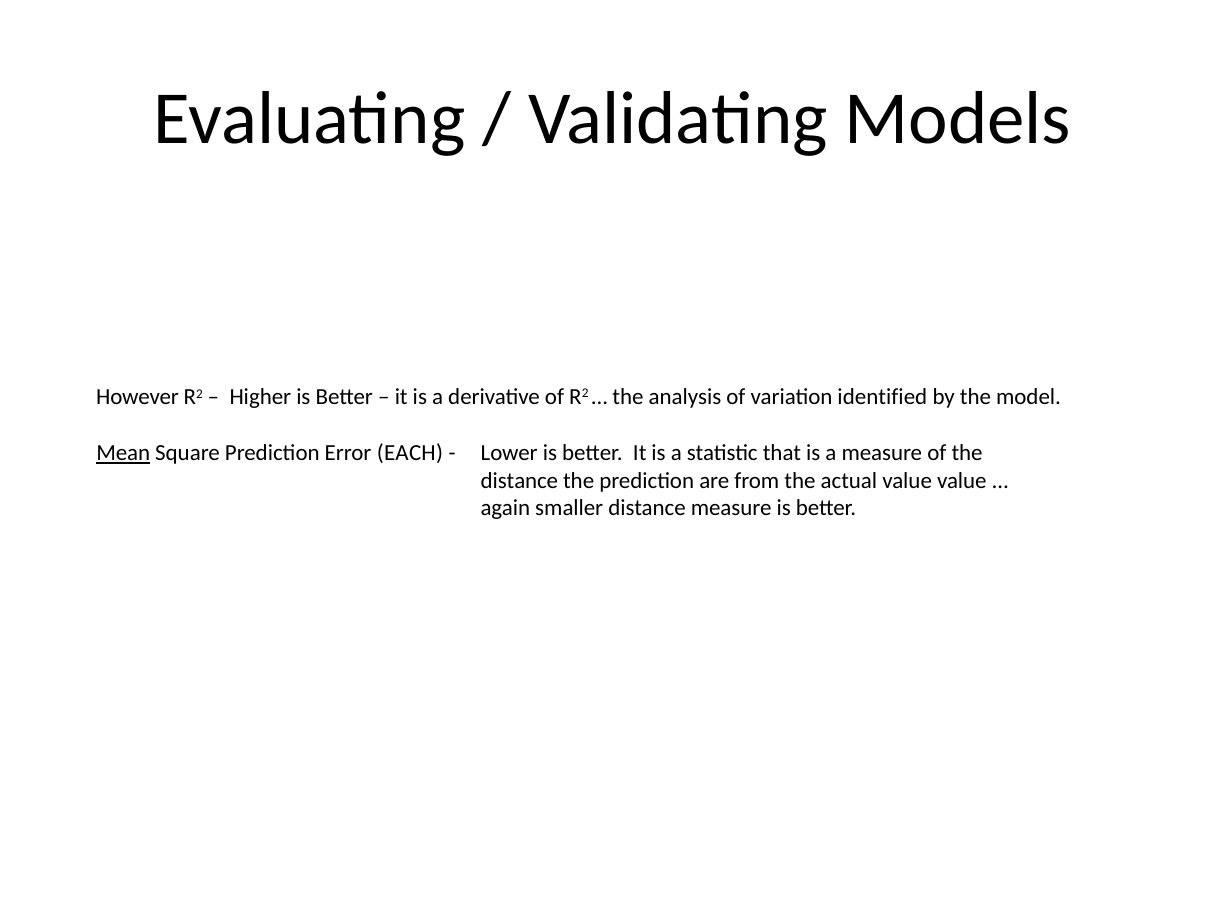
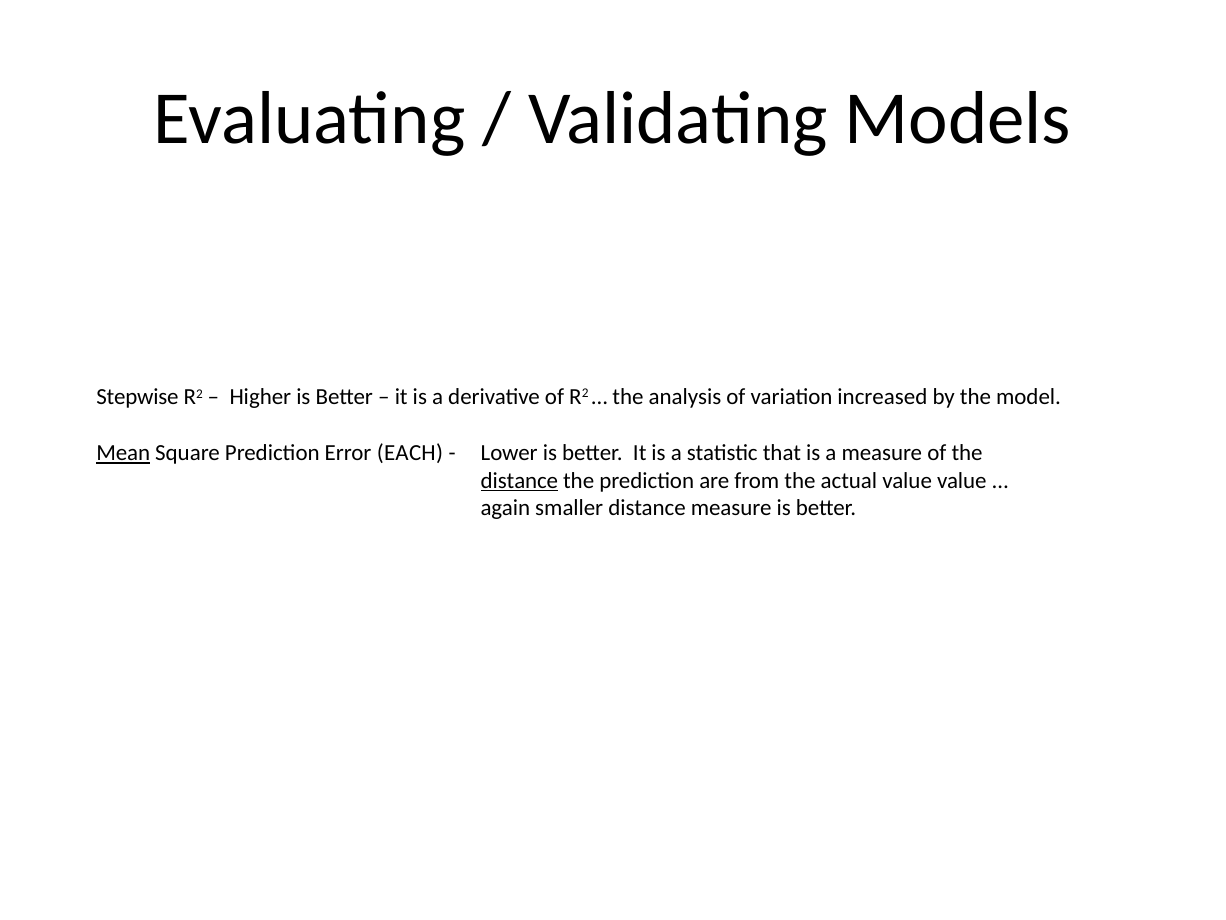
identified: identified -> increased
However: However -> Stepwise
distance at (519, 480) underline: none -> present
